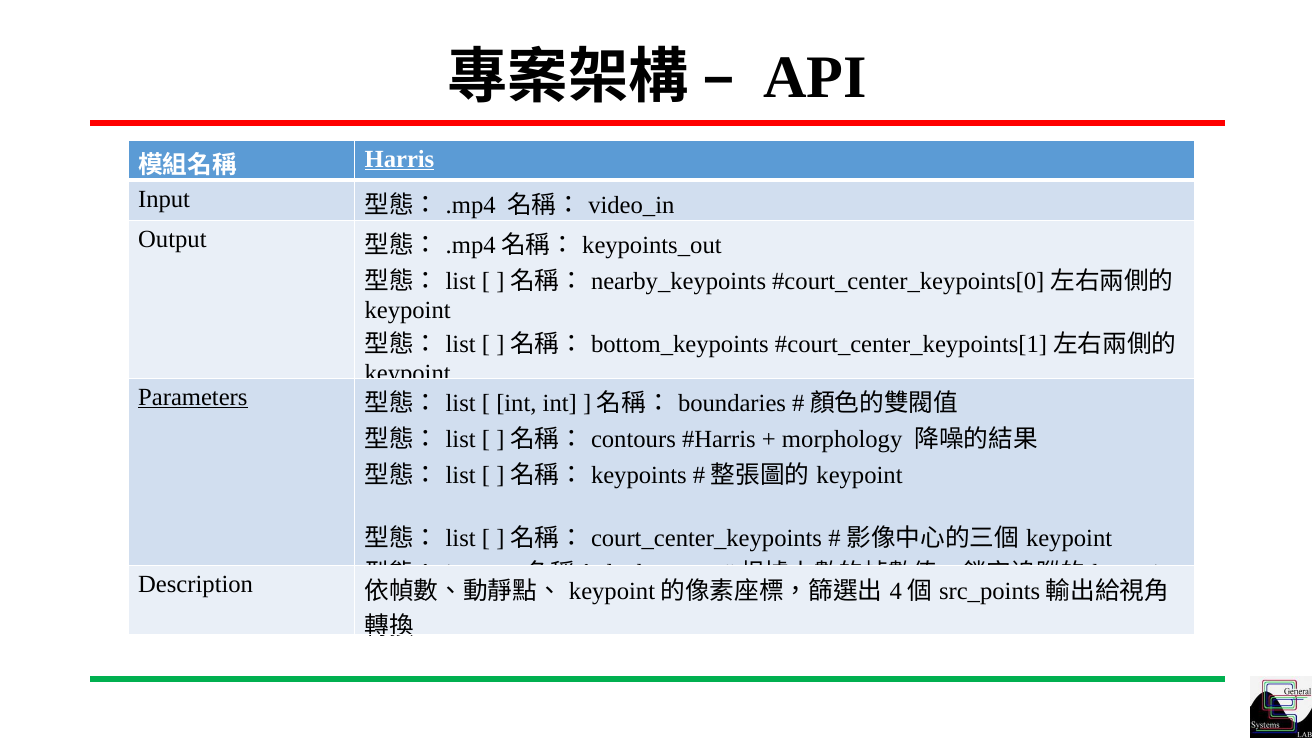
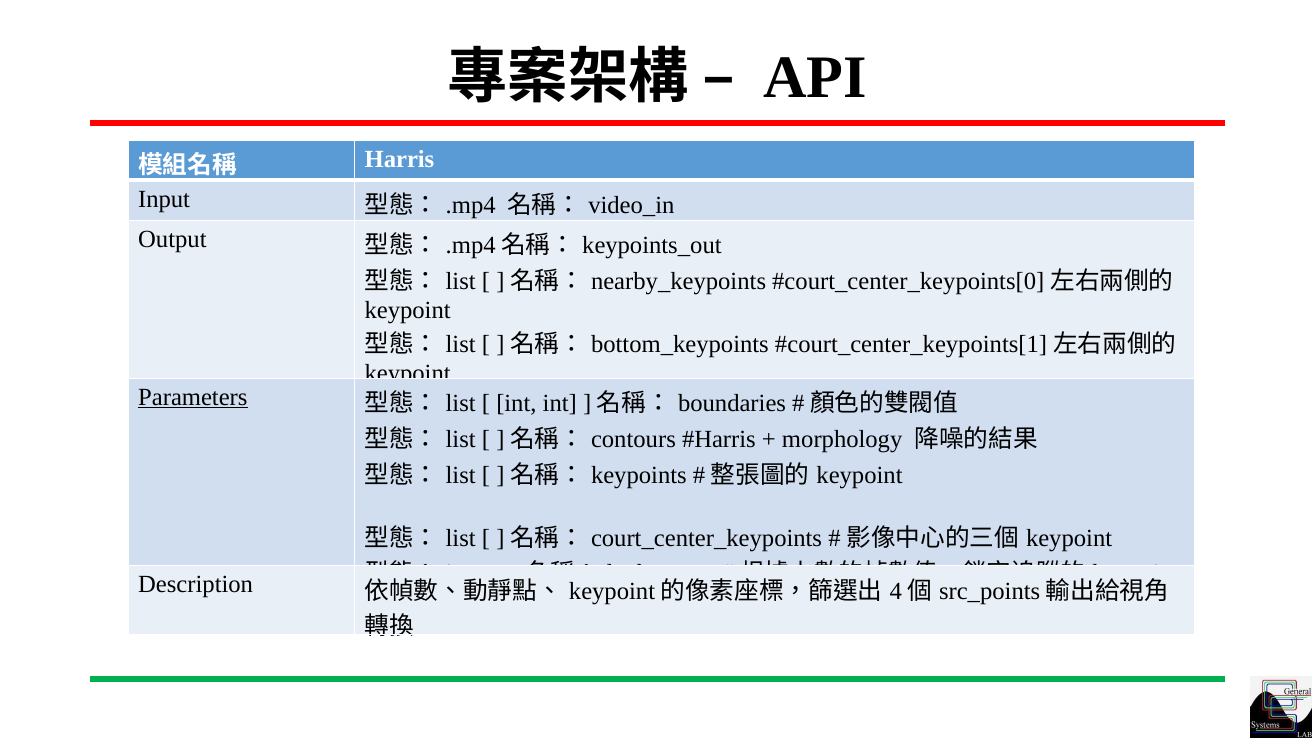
Harris underline: present -> none
